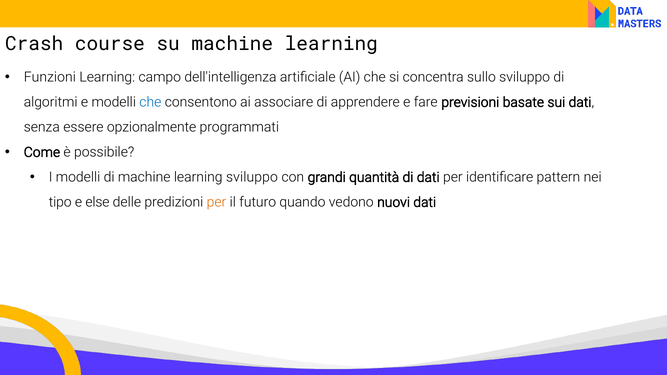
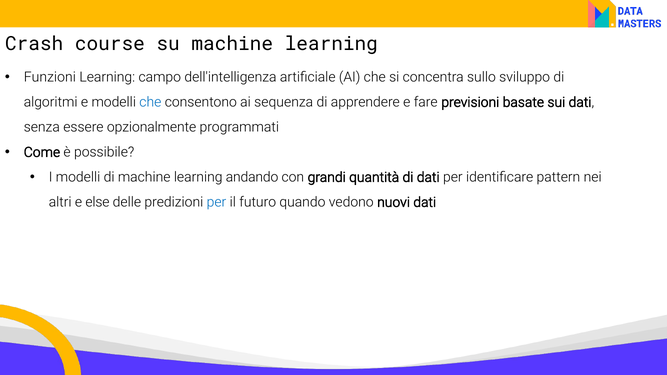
associare: associare -> sequenza
learning sviluppo: sviluppo -> andando
tipo: tipo -> altri
per at (216, 202) colour: orange -> blue
